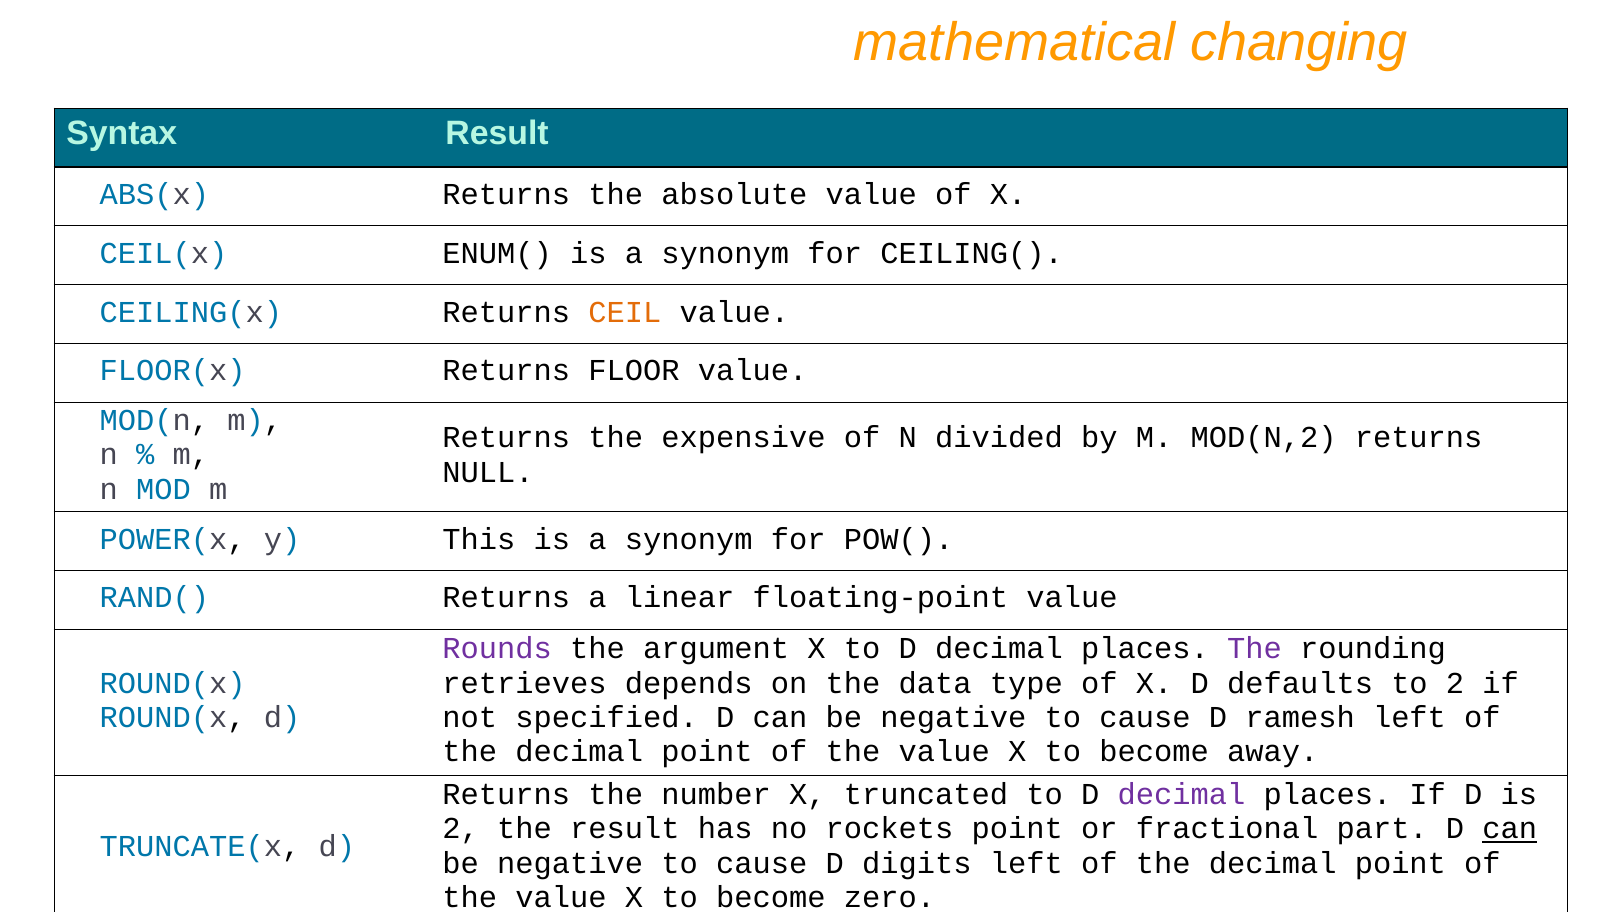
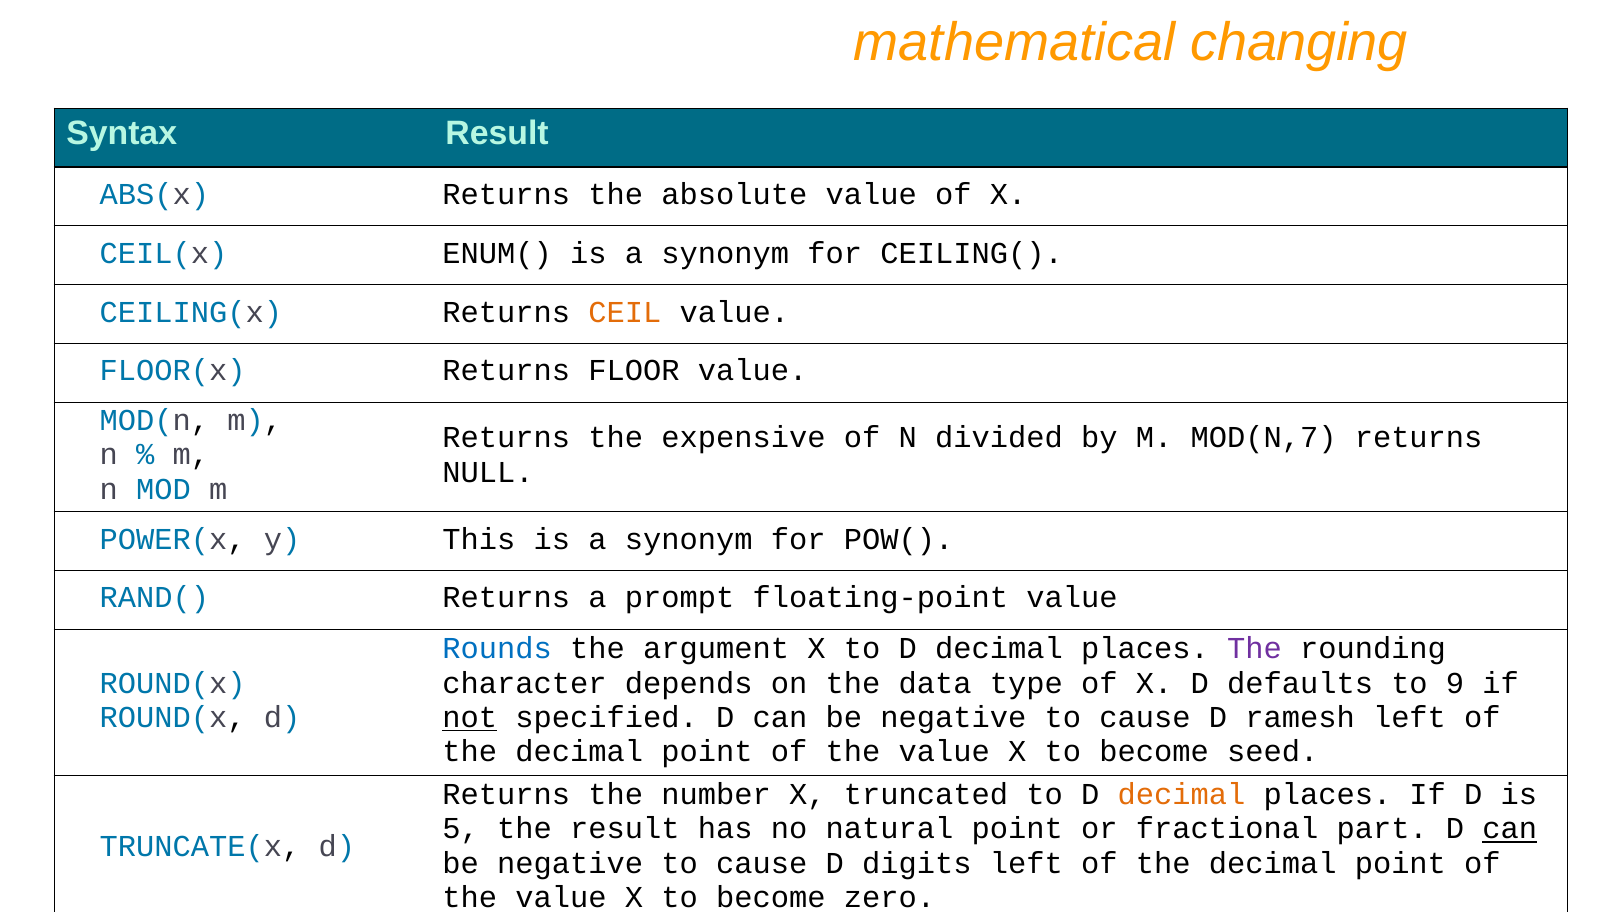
MOD(N,2: MOD(N,2 -> MOD(N,7
linear: linear -> prompt
Rounds colour: purple -> blue
retrieves: retrieves -> character
to 2: 2 -> 9
not underline: none -> present
away: away -> seed
decimal at (1181, 795) colour: purple -> orange
2 at (461, 829): 2 -> 5
rockets: rockets -> natural
